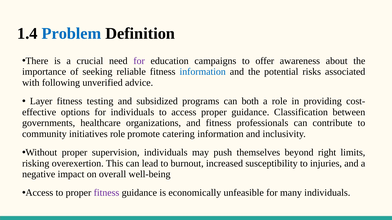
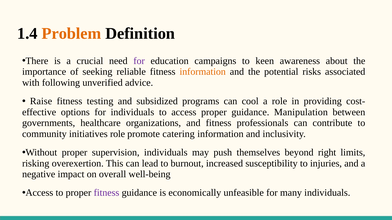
Problem colour: blue -> orange
offer: offer -> keen
information at (203, 72) colour: blue -> orange
Layer: Layer -> Raise
both: both -> cool
Classification: Classification -> Manipulation
